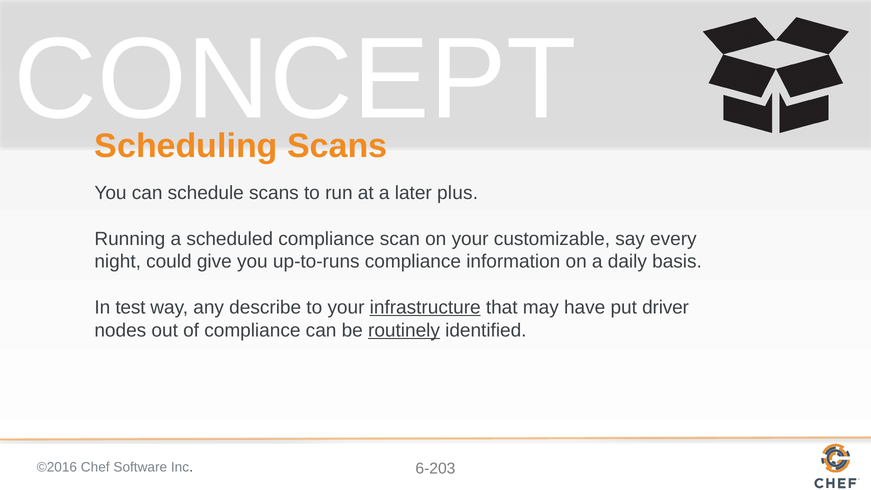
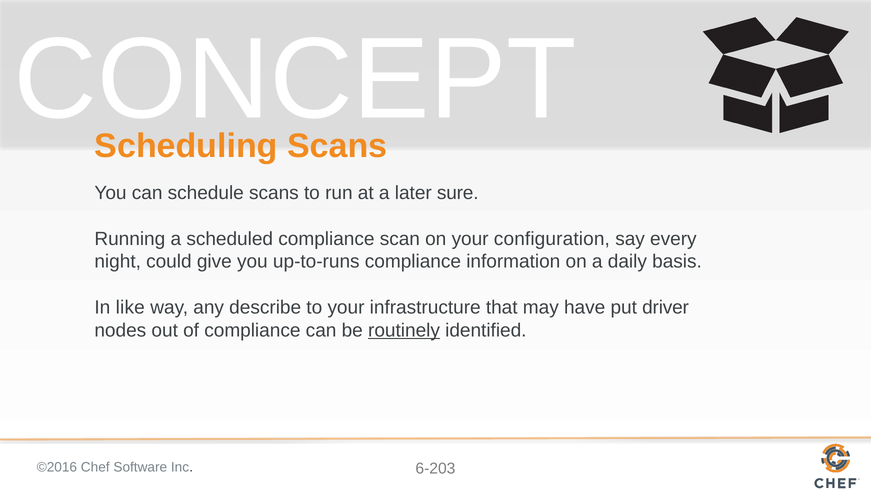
plus: plus -> sure
customizable: customizable -> configuration
test: test -> like
infrastructure underline: present -> none
